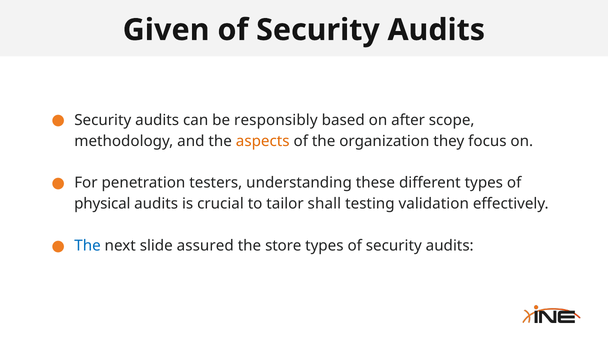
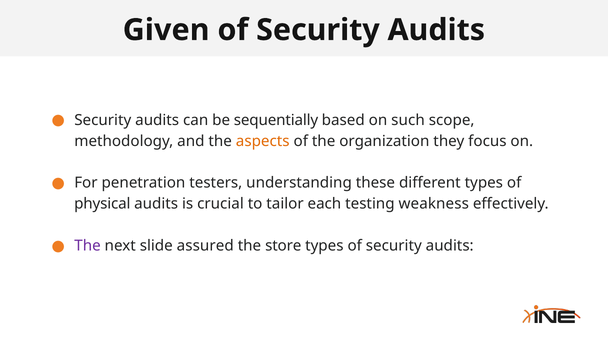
responsibly: responsibly -> sequentially
after: after -> such
shall: shall -> each
validation: validation -> weakness
The at (88, 246) colour: blue -> purple
